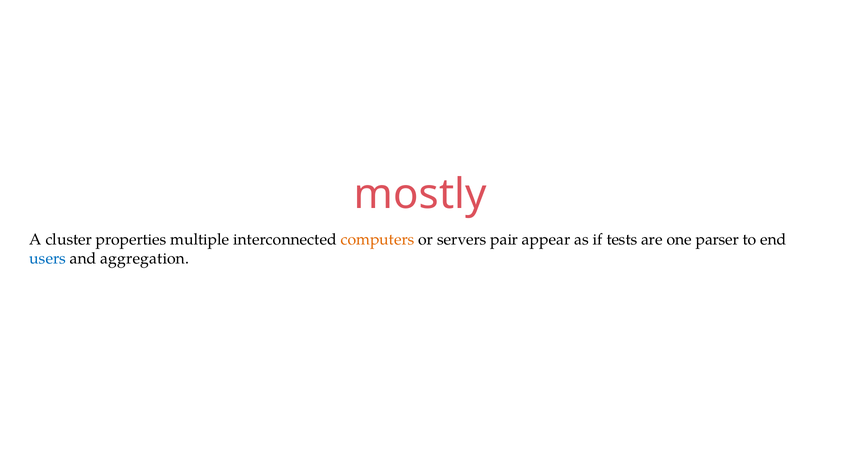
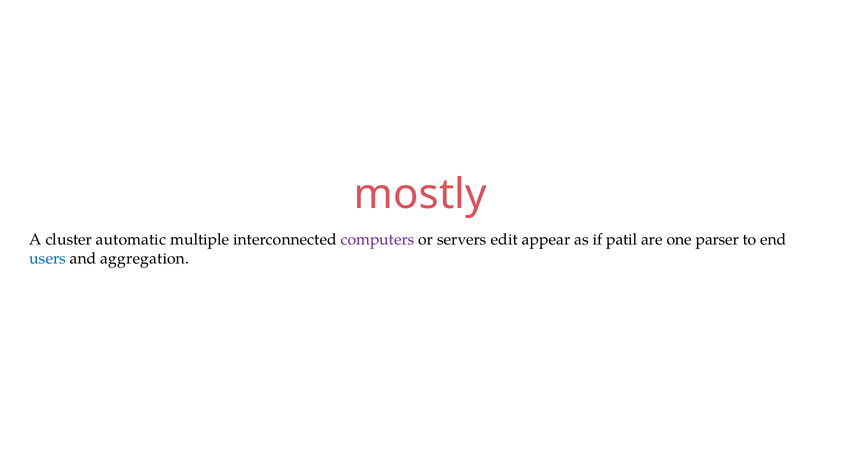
properties: properties -> automatic
computers colour: orange -> purple
pair: pair -> edit
tests: tests -> patil
